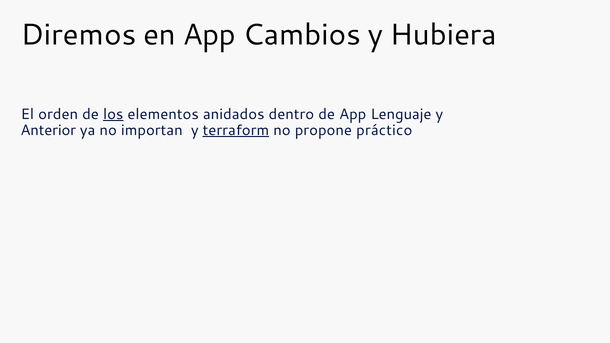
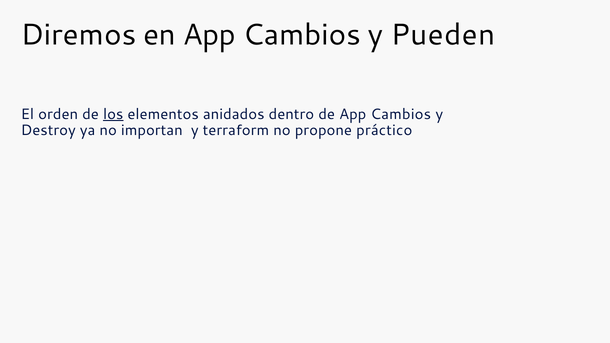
Hubiera: Hubiera -> Pueden
de App Lenguaje: Lenguaje -> Cambios
Anterior: Anterior -> Destroy
terraform underline: present -> none
